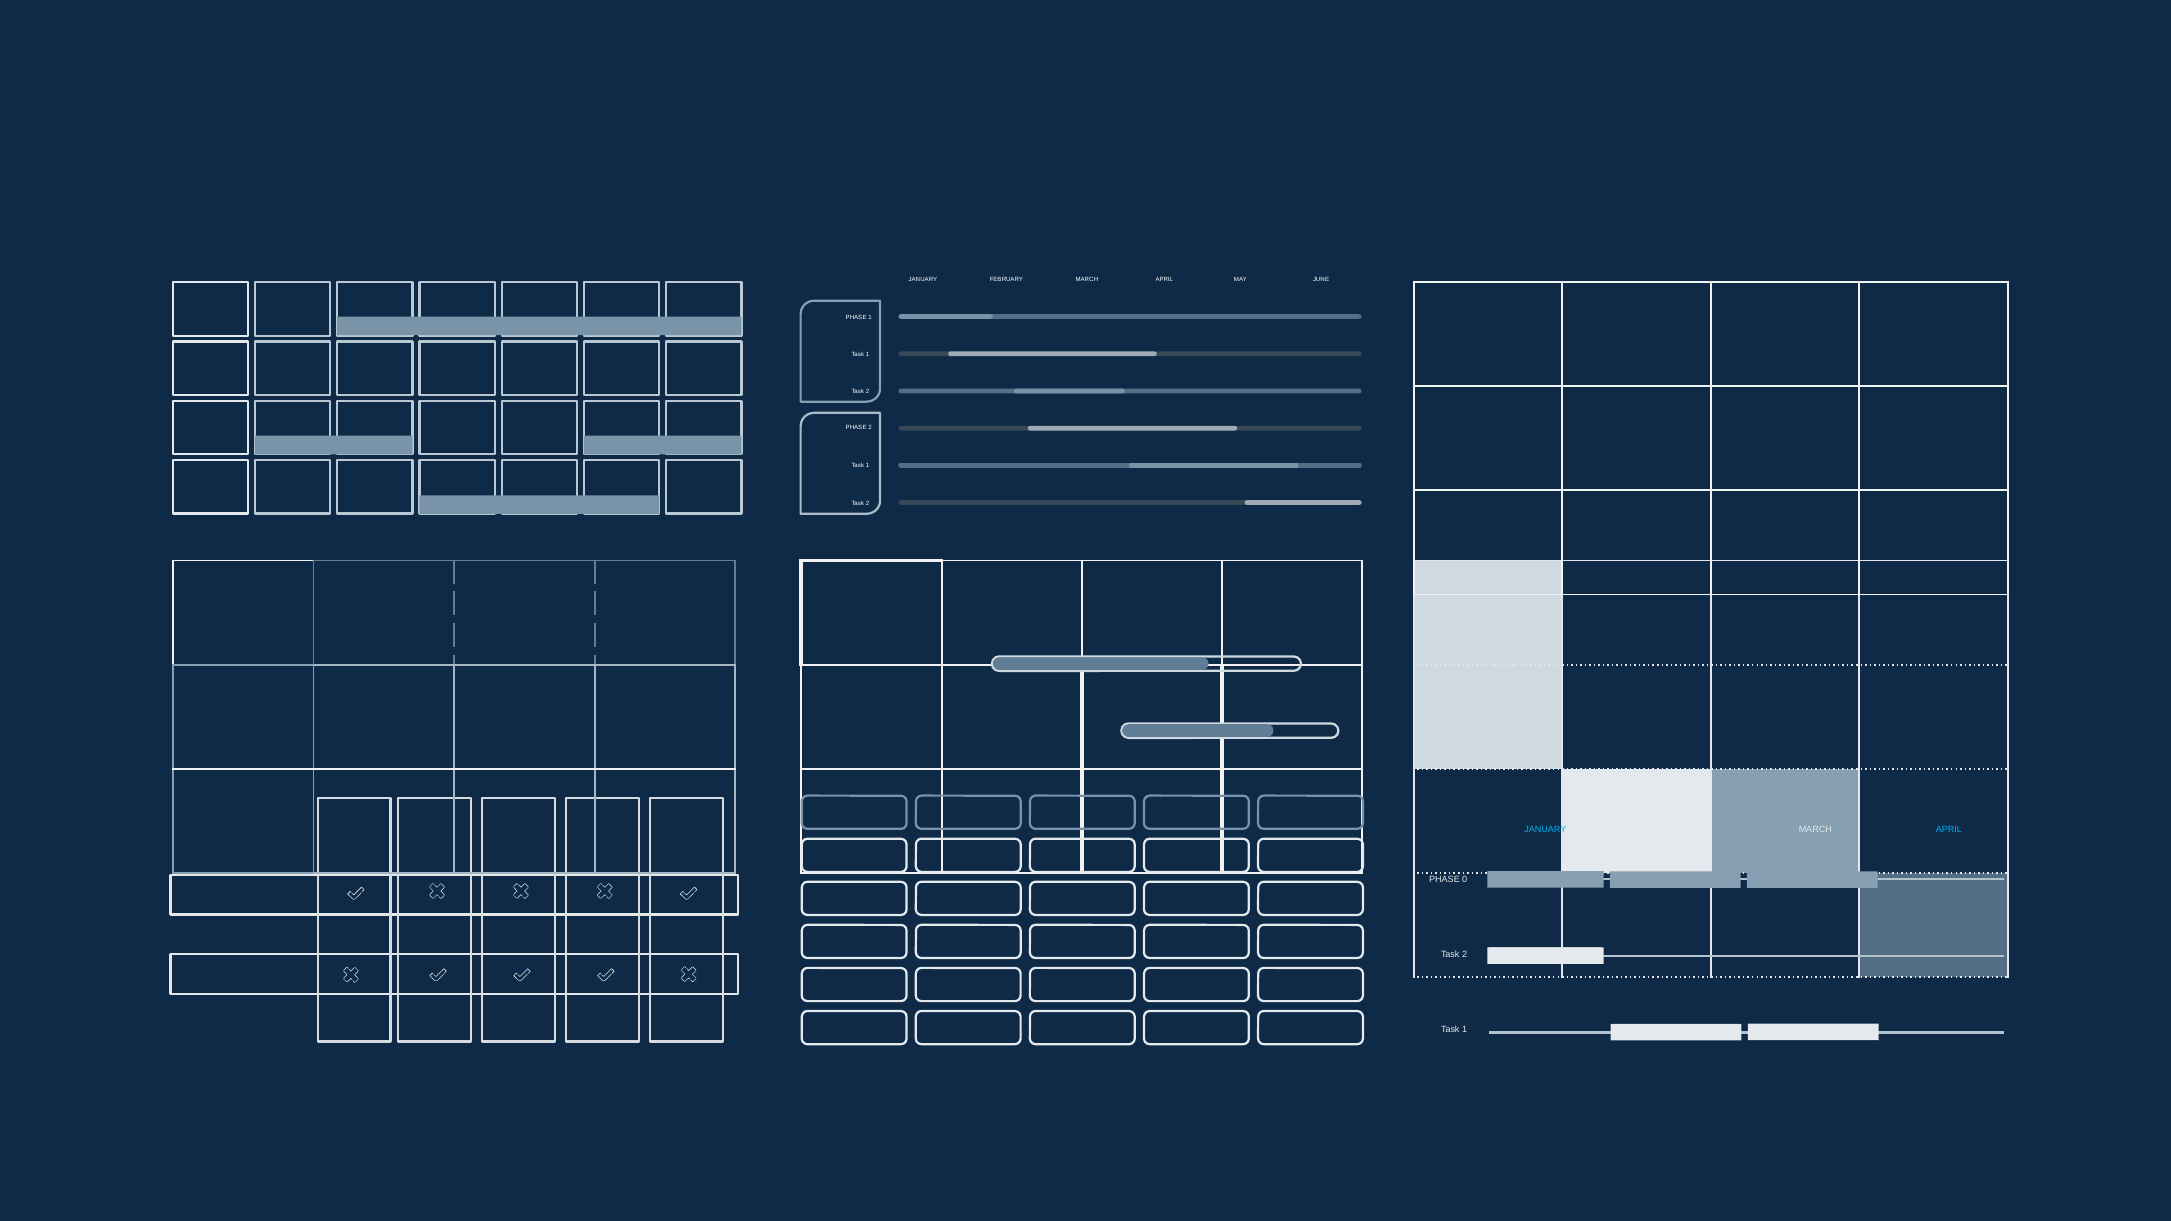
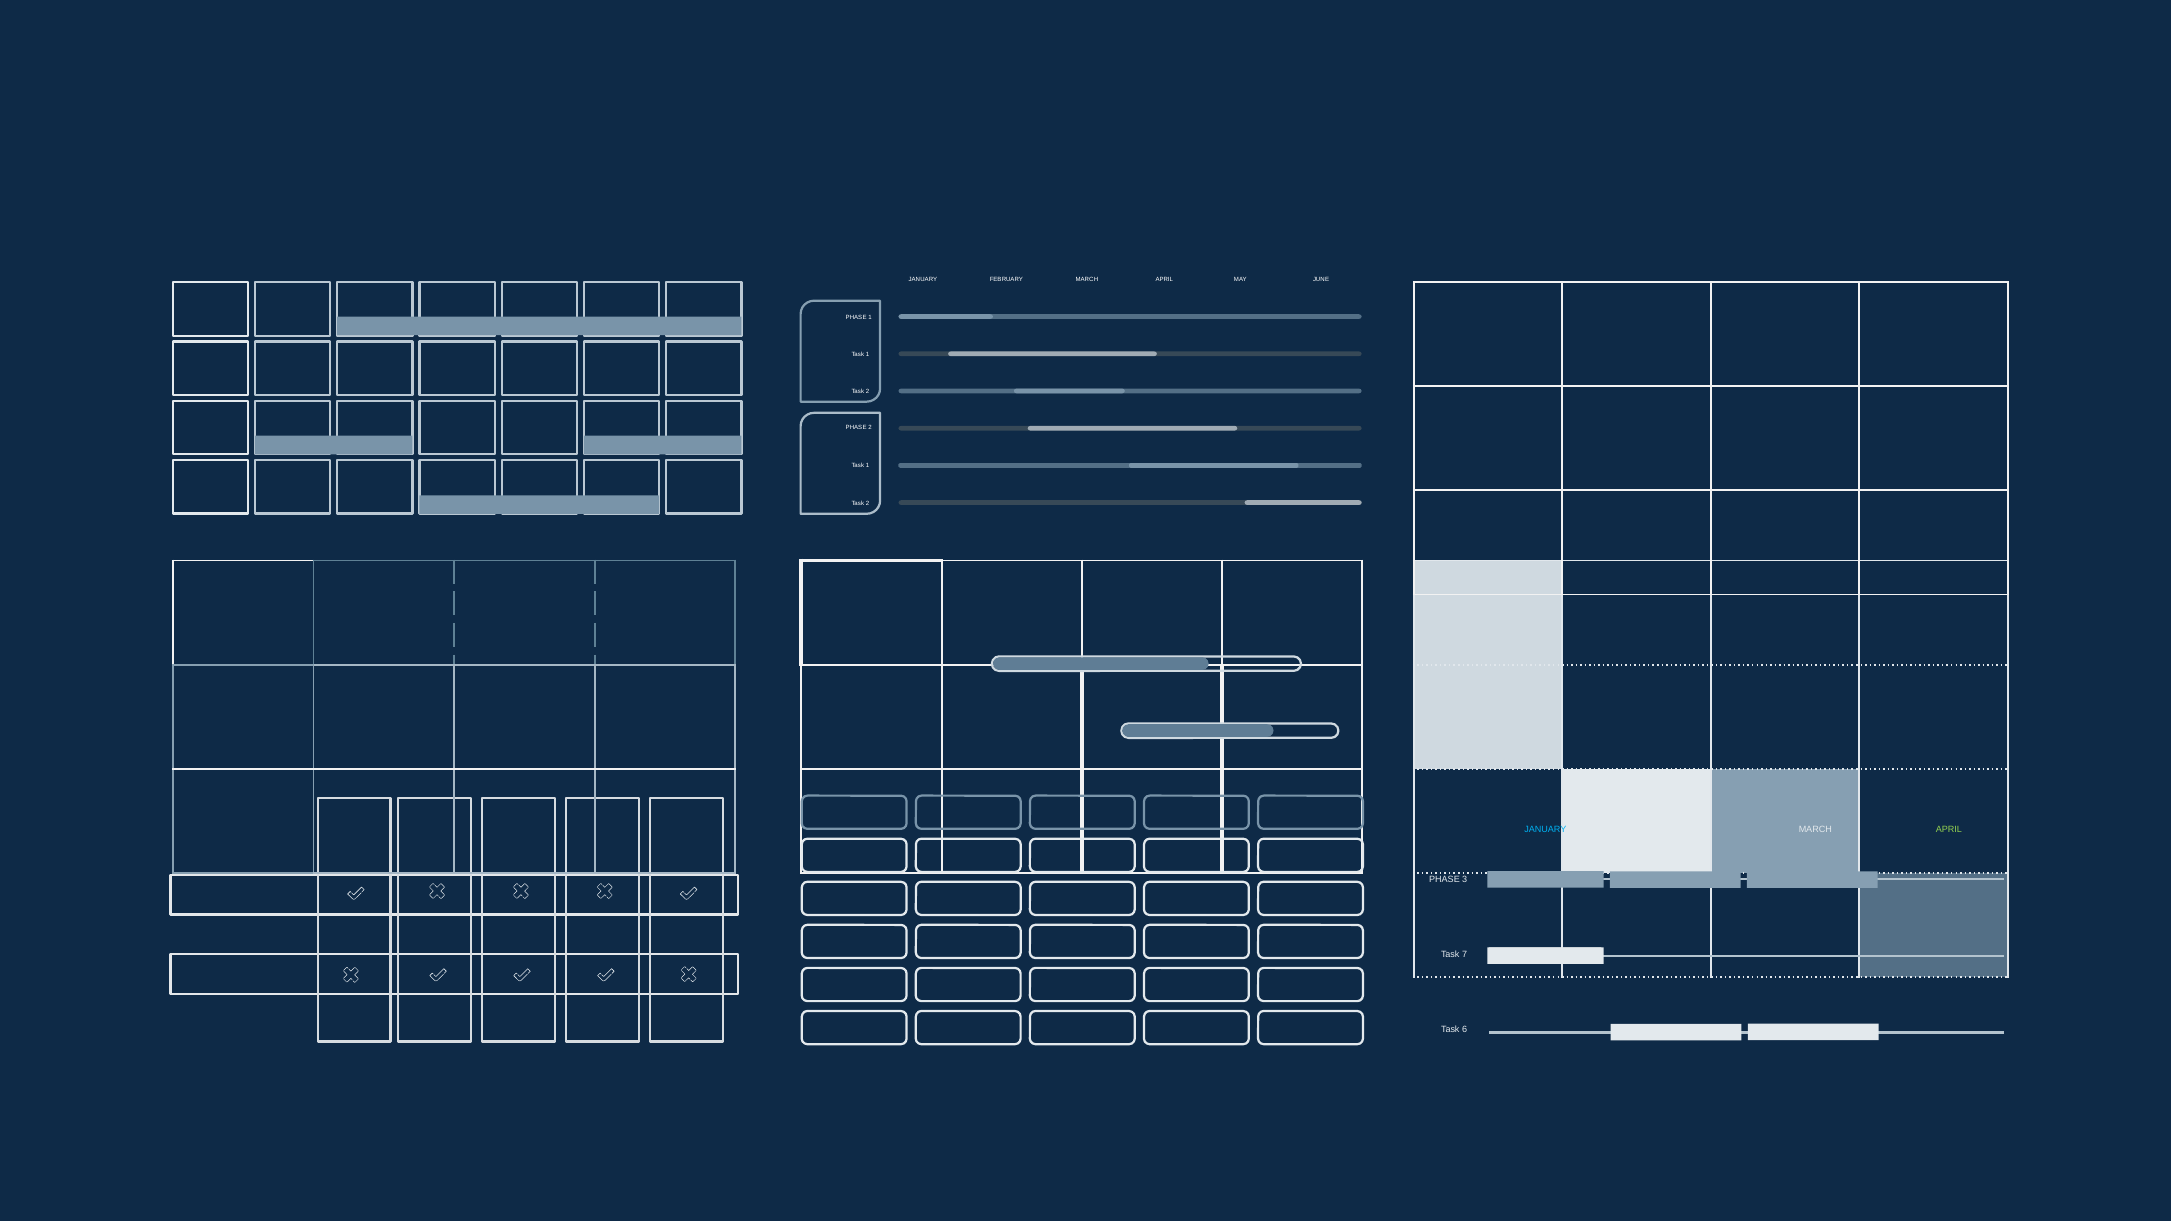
APRIL at (1949, 830) colour: light blue -> light green
0: 0 -> 3
2 at (1465, 955): 2 -> 7
1 at (1465, 1030): 1 -> 6
